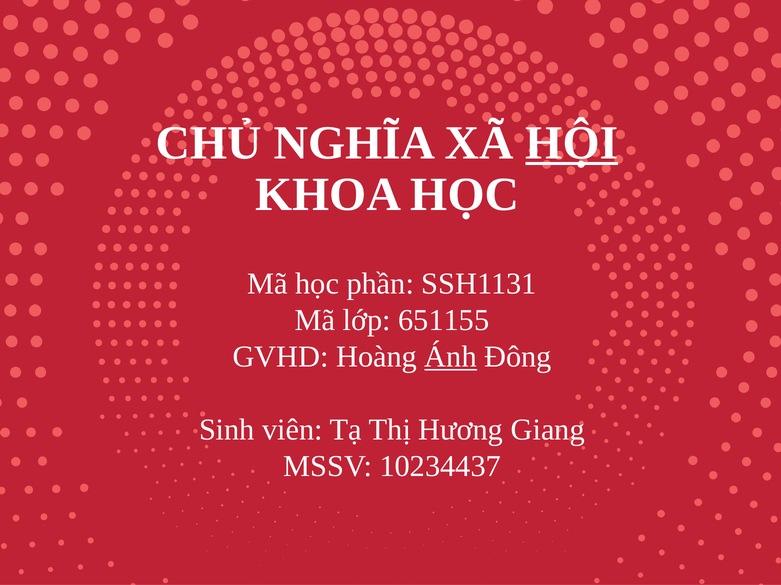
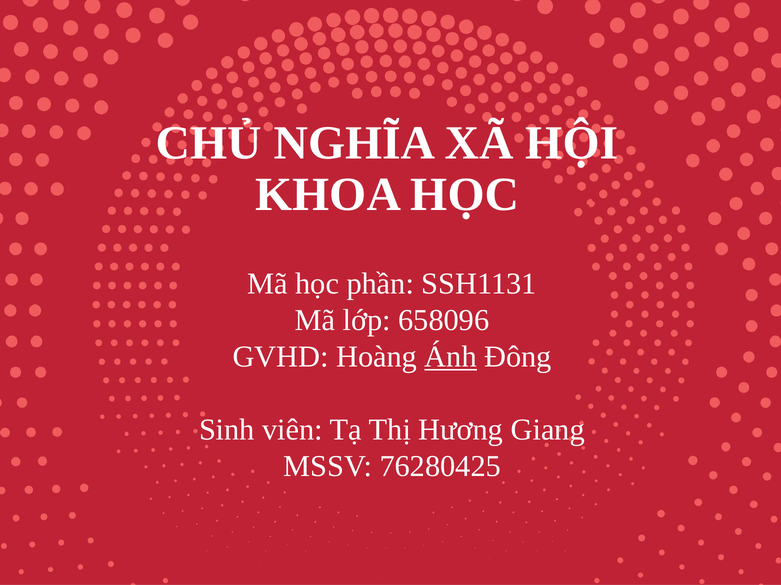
HỘI underline: present -> none
651155: 651155 -> 658096
10234437: 10234437 -> 76280425
